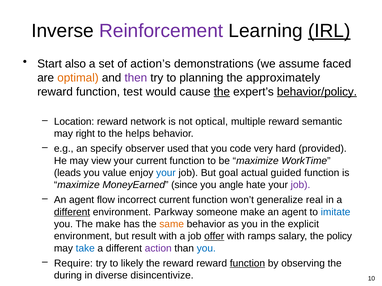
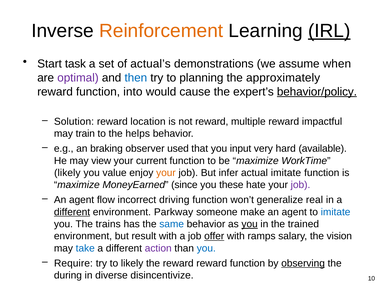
Reinforcement colour: purple -> orange
also: also -> task
action’s: action’s -> actual’s
faced: faced -> when
optimal colour: orange -> purple
then colour: purple -> blue
test: test -> into
the at (222, 92) underline: present -> none
Location: Location -> Solution
network: network -> location
not optical: optical -> reward
semantic: semantic -> impactful
right: right -> train
specify: specify -> braking
code: code -> input
provided: provided -> available
leads at (67, 173): leads -> likely
your at (166, 173) colour: blue -> orange
goal: goal -> infer
actual guided: guided -> imitate
angle: angle -> these
incorrect current: current -> driving
The make: make -> trains
same colour: orange -> blue
you at (250, 224) underline: none -> present
explicit: explicit -> trained
policy: policy -> vision
function at (247, 264) underline: present -> none
observing underline: none -> present
